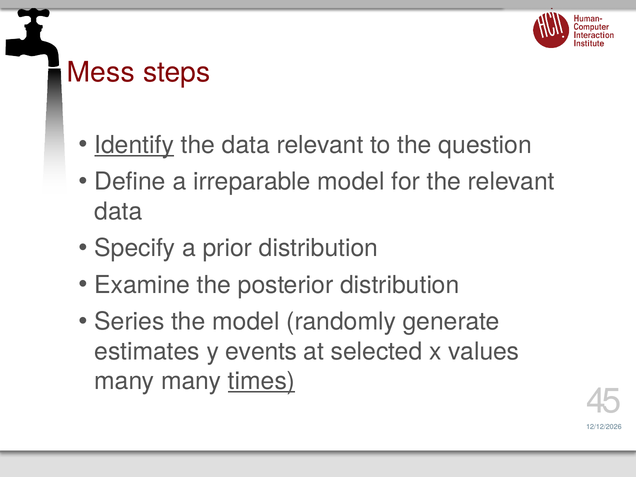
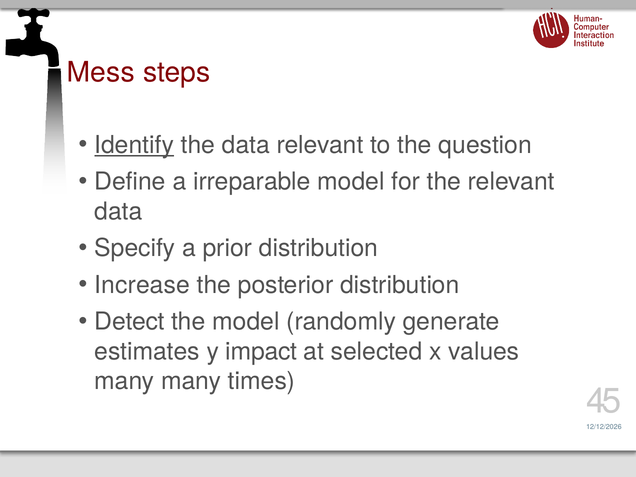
Examine: Examine -> Increase
Series: Series -> Detect
events: events -> impact
times underline: present -> none
